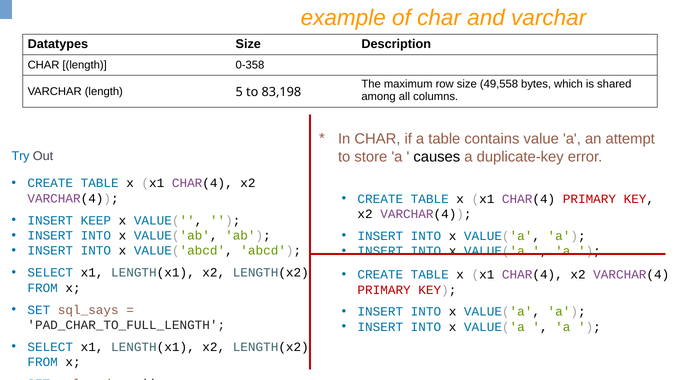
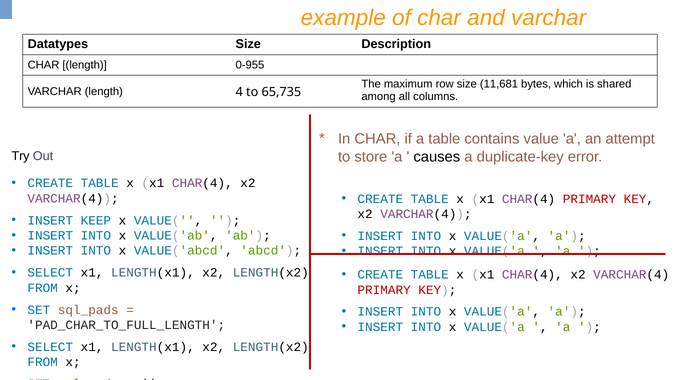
0-358: 0-358 -> 0-955
49,558: 49,558 -> 11,681
5: 5 -> 4
83,198: 83,198 -> 65,735
Try colour: blue -> black
sql_says: sql_says -> sql_pads
